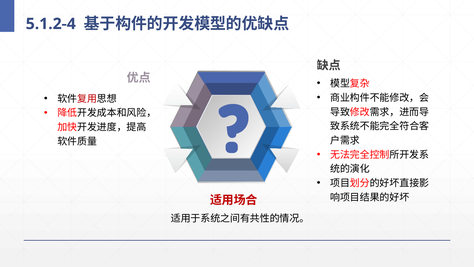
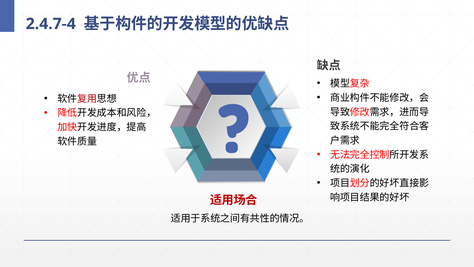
5.1.2-4: 5.1.2-4 -> 2.4.7-4
